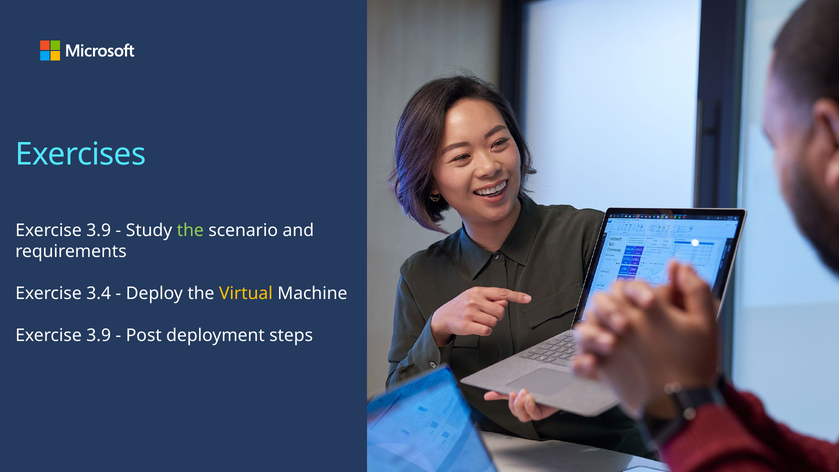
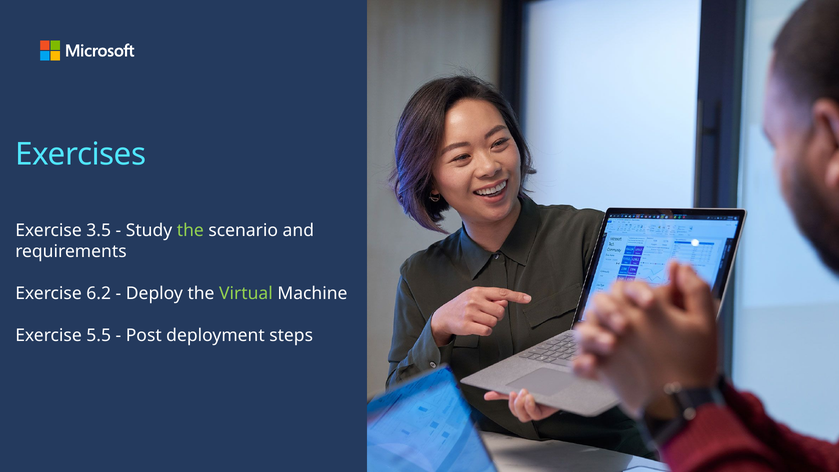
3.9 at (99, 230): 3.9 -> 3.5
3.4: 3.4 -> 6.2
Virtual colour: yellow -> light green
3.9 at (99, 335): 3.9 -> 5.5
